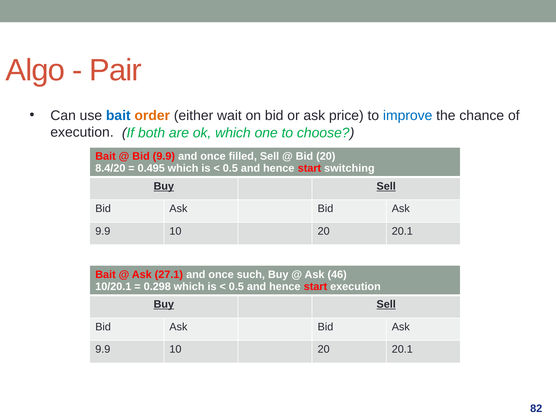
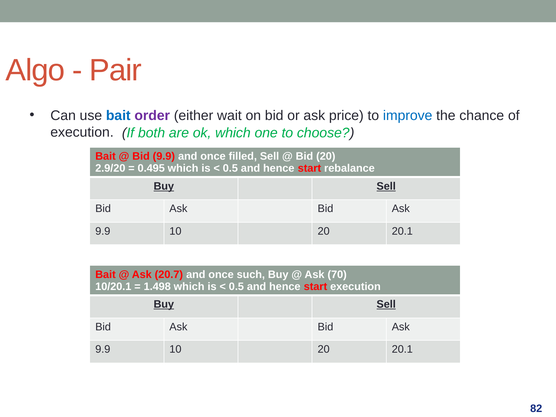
order colour: orange -> purple
8.4/20: 8.4/20 -> 2.9/20
switching: switching -> rebalance
27.1: 27.1 -> 20.7
46: 46 -> 70
0.298: 0.298 -> 1.498
